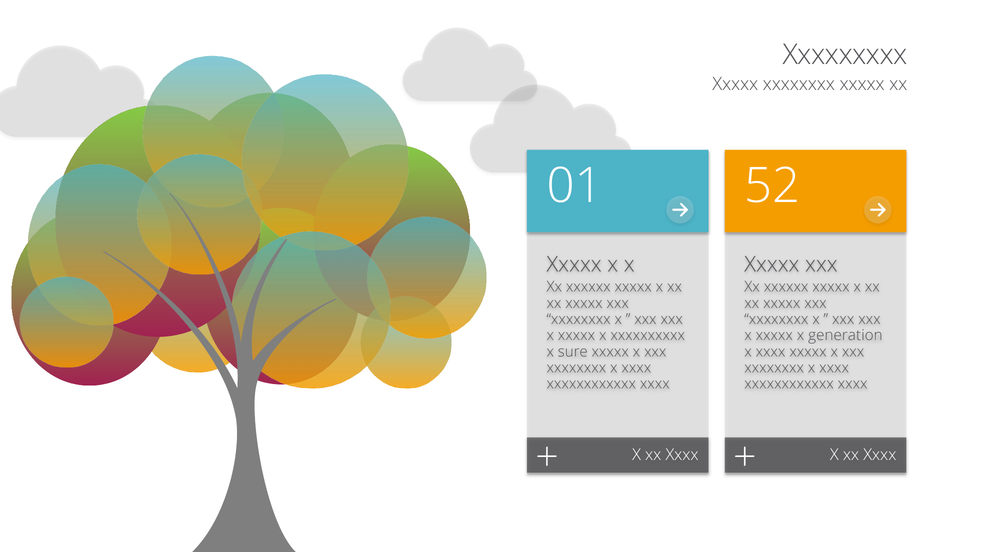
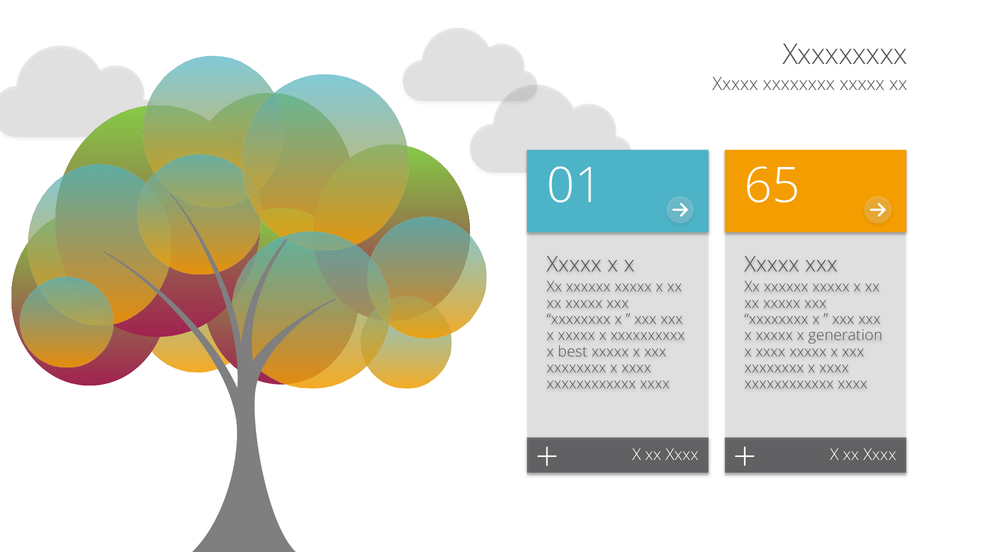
52: 52 -> 65
sure: sure -> best
